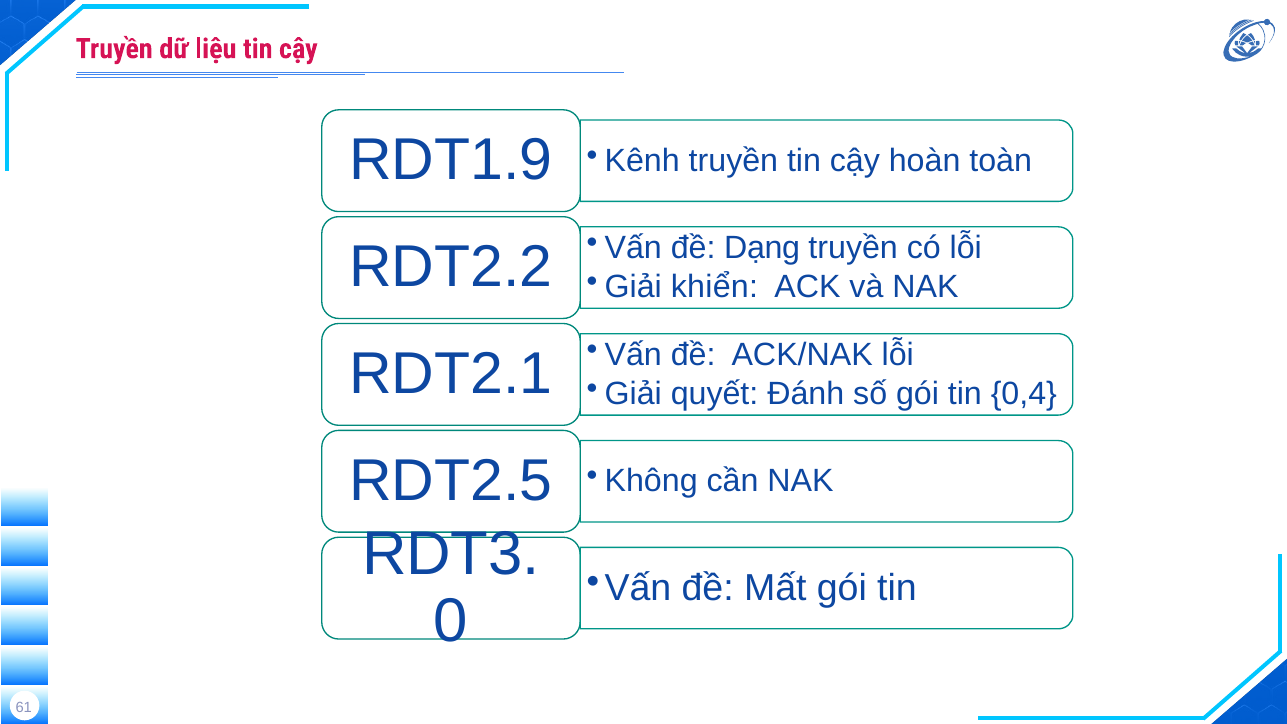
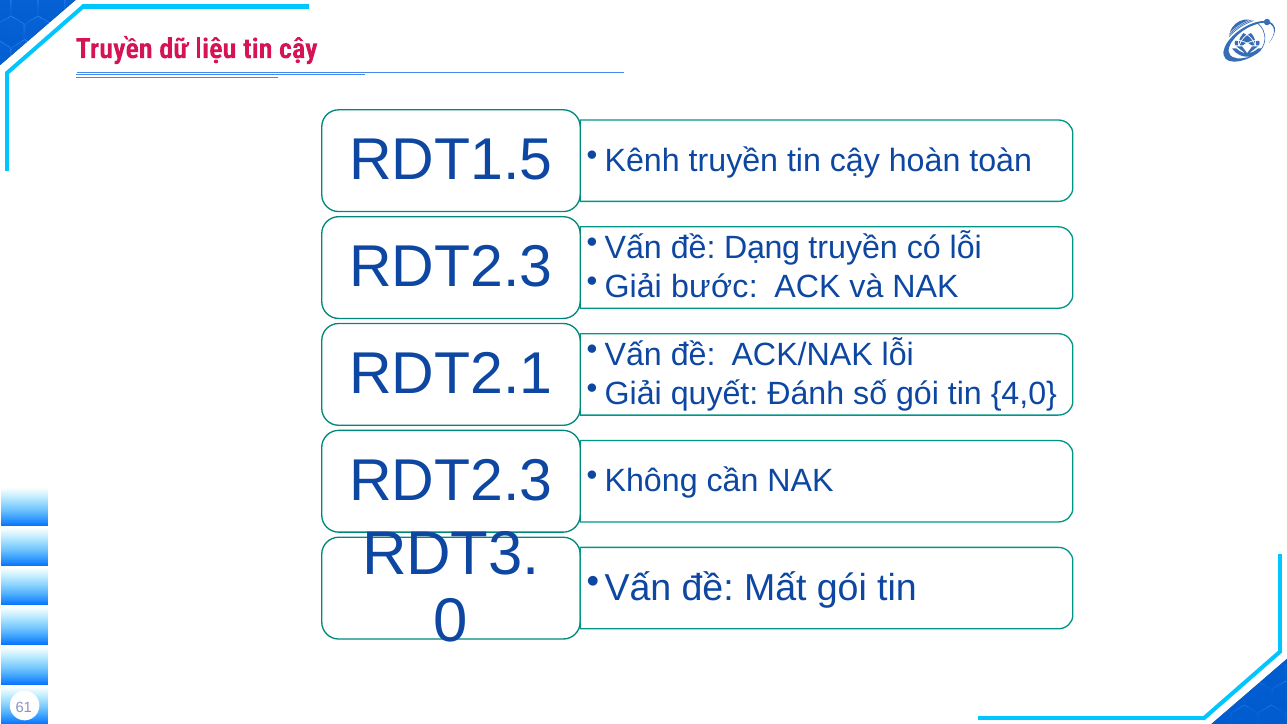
RDT1.9: RDT1.9 -> RDT1.5
RDT2.2 at (451, 267): RDT2.2 -> RDT2.3
khiển: khiển -> bước
0,4: 0,4 -> 4,0
RDT2.5 at (451, 481): RDT2.5 -> RDT2.3
